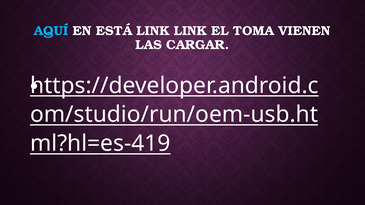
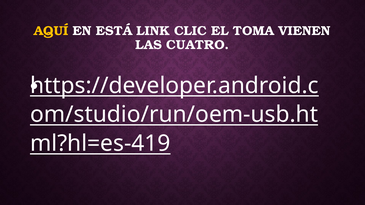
AQUÍ colour: light blue -> yellow
LINK LINK: LINK -> CLIC
CARGAR: CARGAR -> CUATRO
